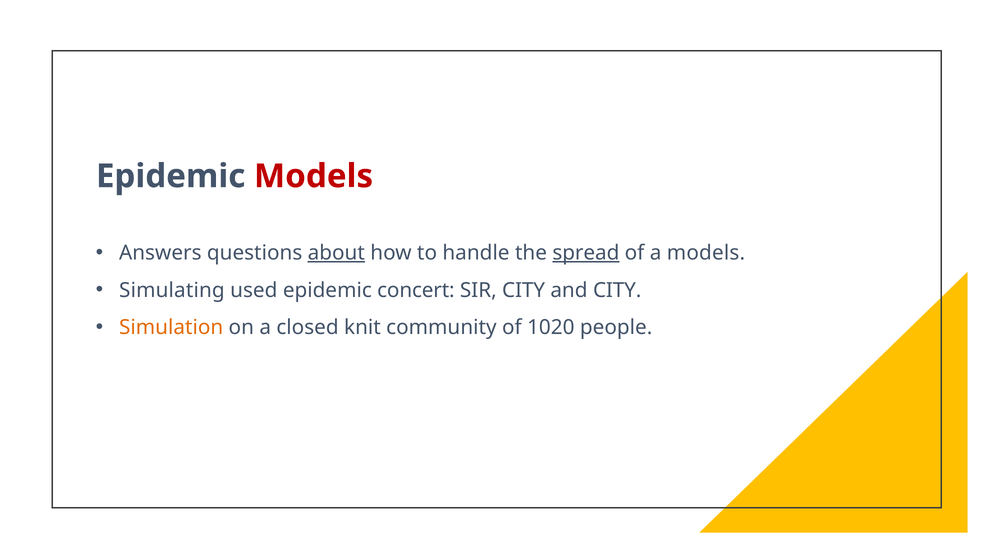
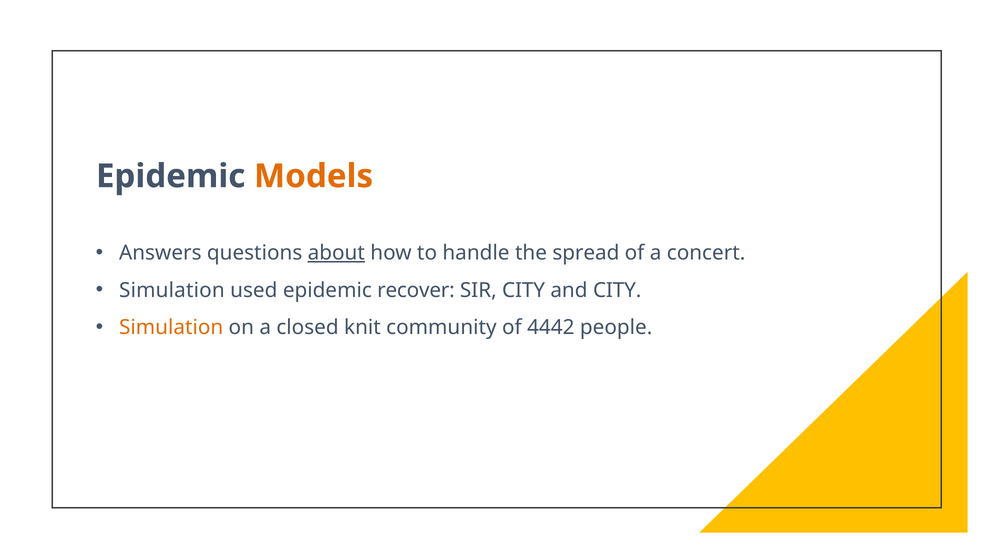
Models at (314, 176) colour: red -> orange
spread underline: present -> none
a models: models -> concert
Simulating at (172, 290): Simulating -> Simulation
concert: concert -> recover
1020: 1020 -> 4442
